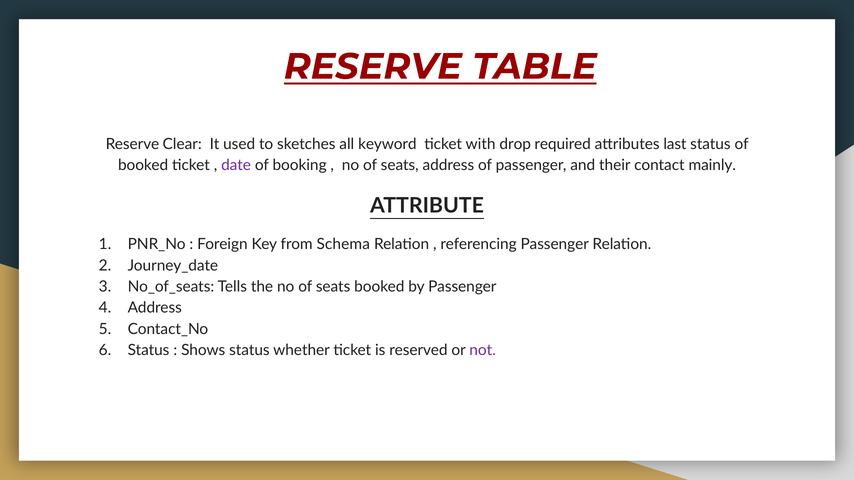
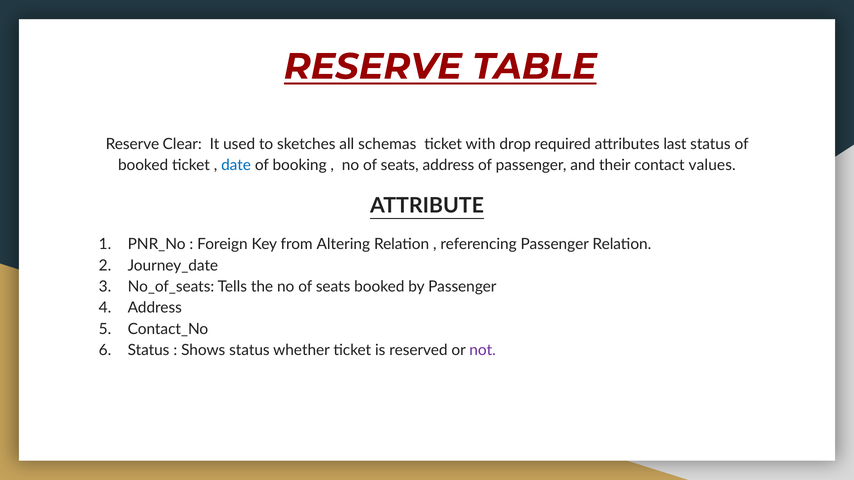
keyword: keyword -> schemas
date colour: purple -> blue
mainly: mainly -> values
Schema: Schema -> Altering
